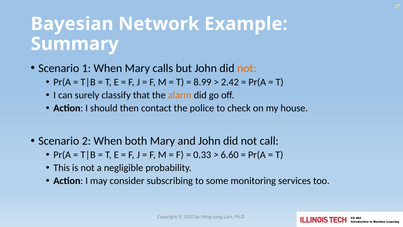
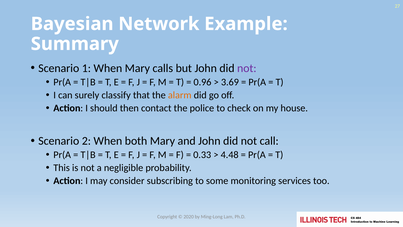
not at (247, 68) colour: orange -> purple
8.99: 8.99 -> 0.96
2.42: 2.42 -> 3.69
6.60: 6.60 -> 4.48
